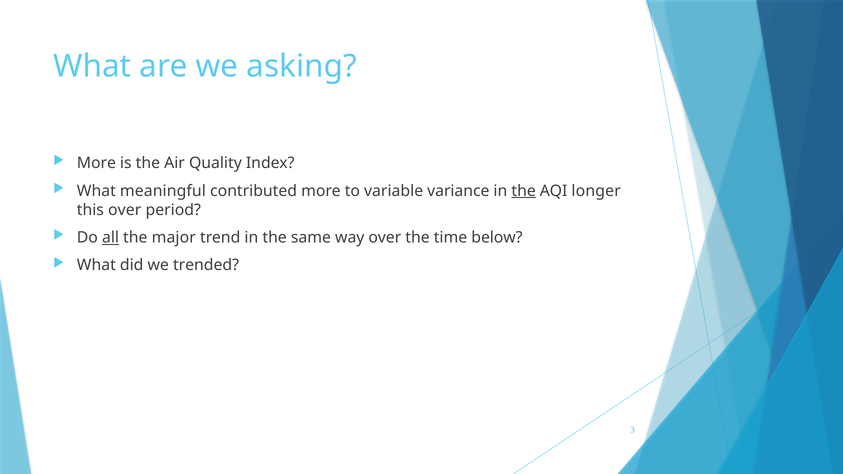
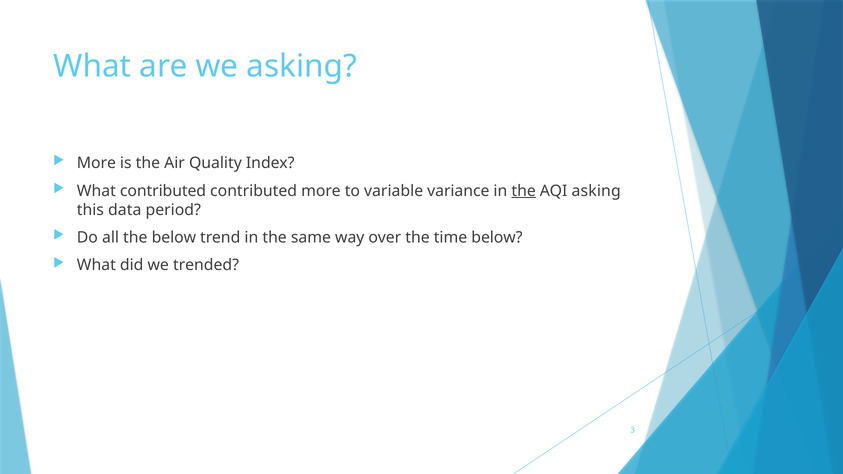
What meaningful: meaningful -> contributed
AQI longer: longer -> asking
this over: over -> data
all underline: present -> none
the major: major -> below
